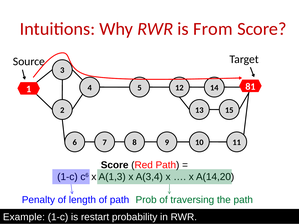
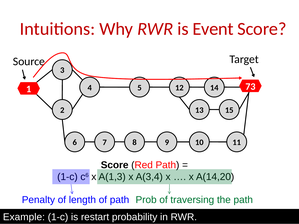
From: From -> Event
81: 81 -> 73
